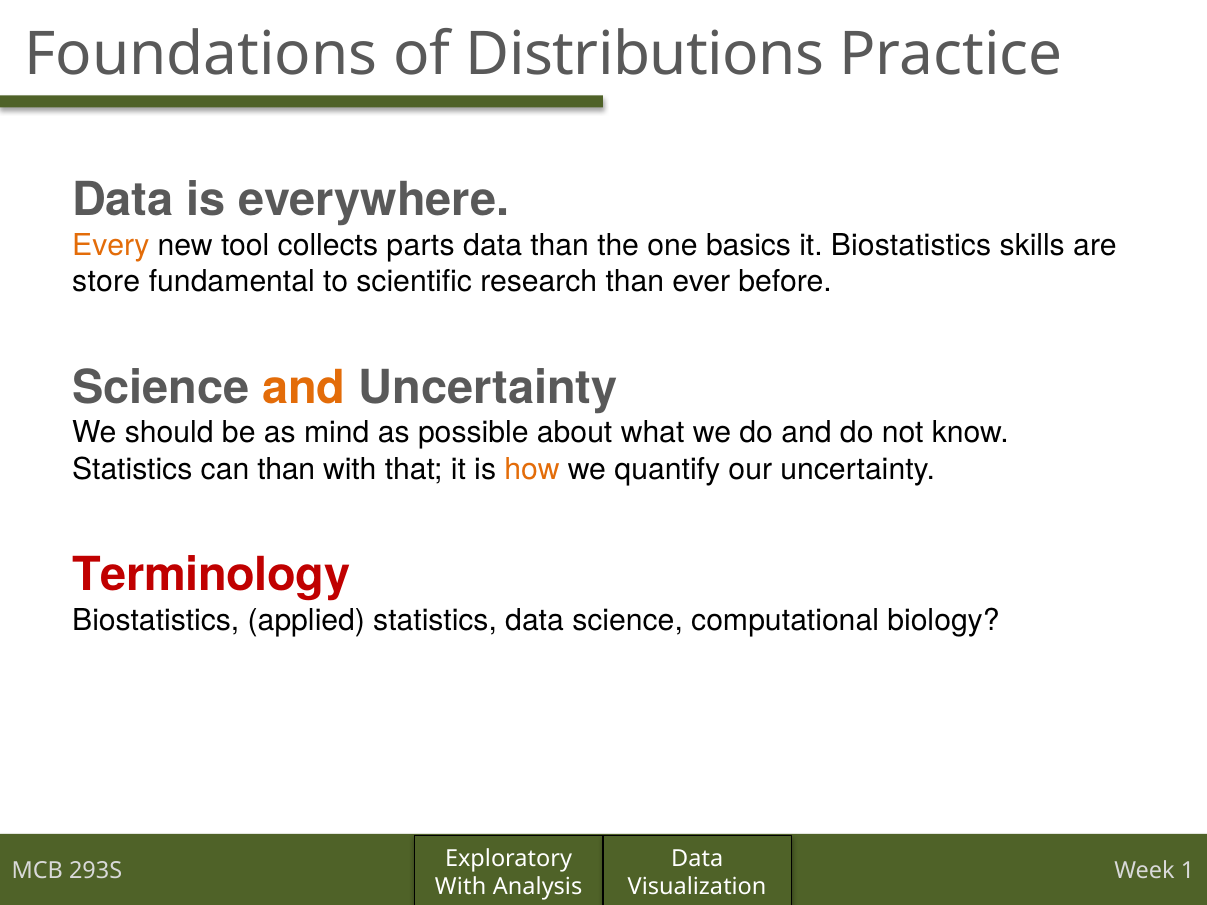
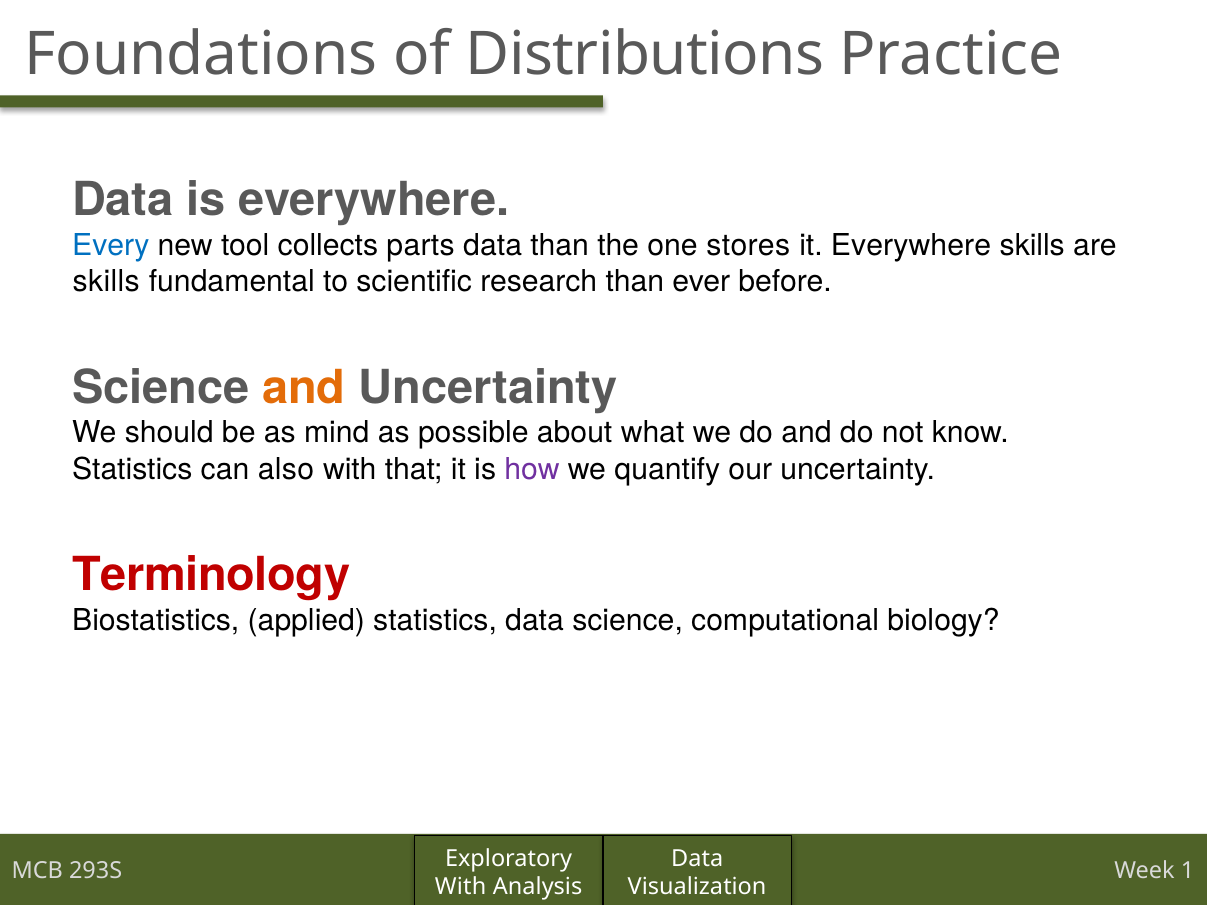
Every colour: orange -> blue
basics: basics -> stores
it Biostatistics: Biostatistics -> Everywhere
store at (106, 282): store -> skills
can than: than -> also
how colour: orange -> purple
